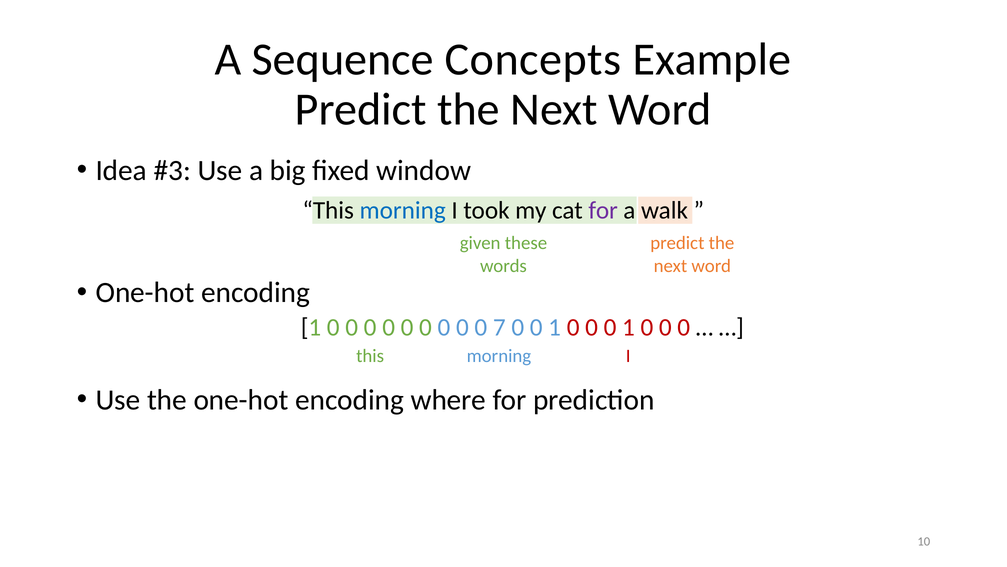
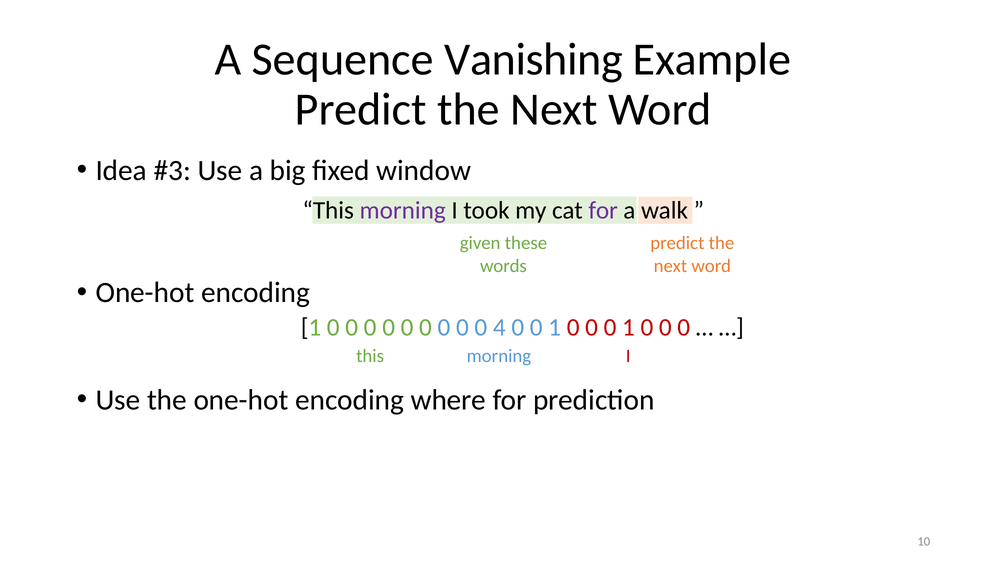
Concepts: Concepts -> Vanishing
morning at (403, 210) colour: blue -> purple
7: 7 -> 4
